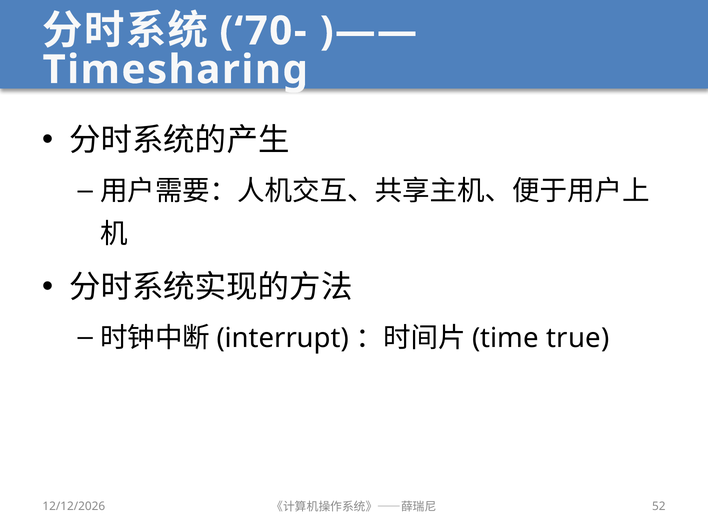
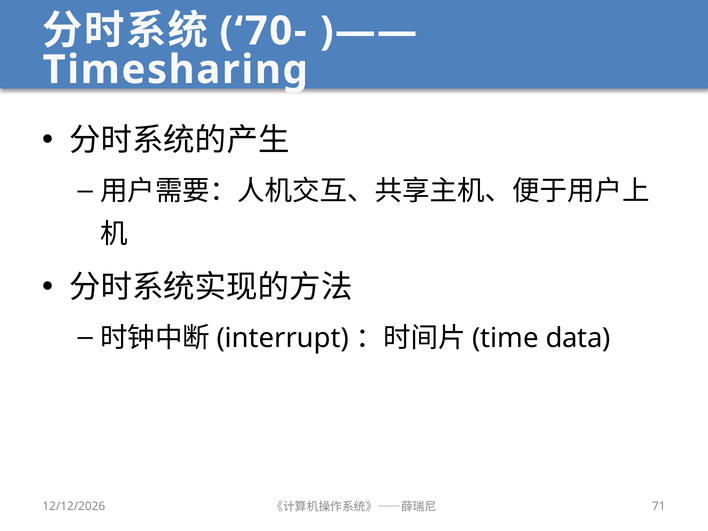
true: true -> data
52: 52 -> 71
